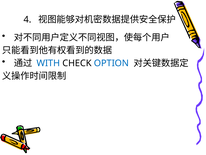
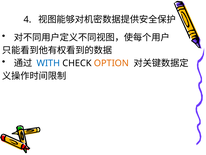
OPTION colour: blue -> orange
